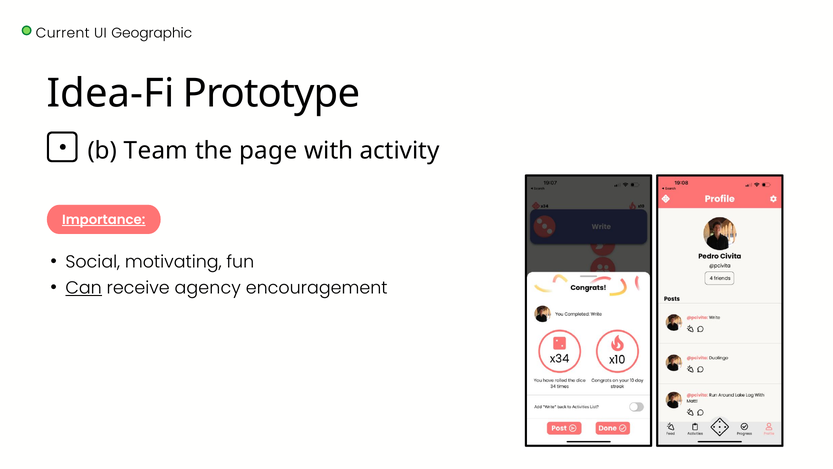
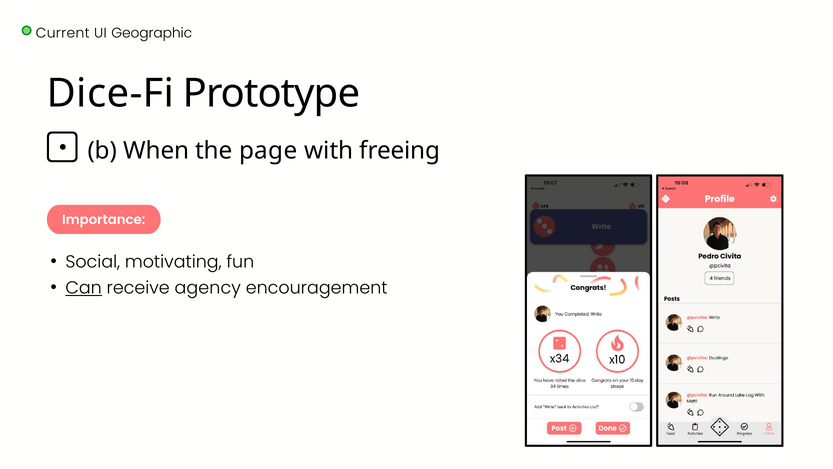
Idea-Fi: Idea-Fi -> Dice-Fi
Team: Team -> When
activity: activity -> freeing
Importance underline: present -> none
